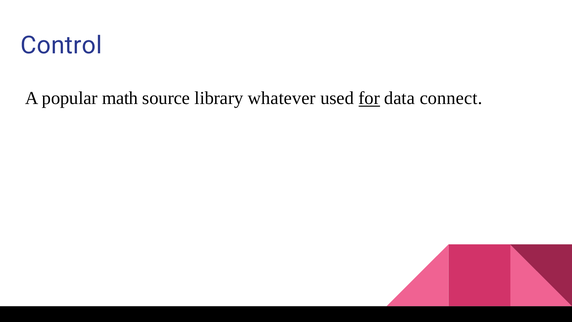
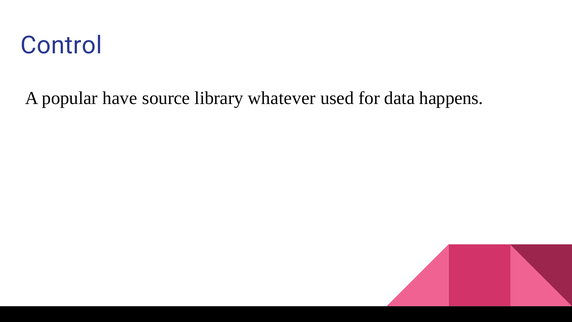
math: math -> have
for underline: present -> none
connect: connect -> happens
